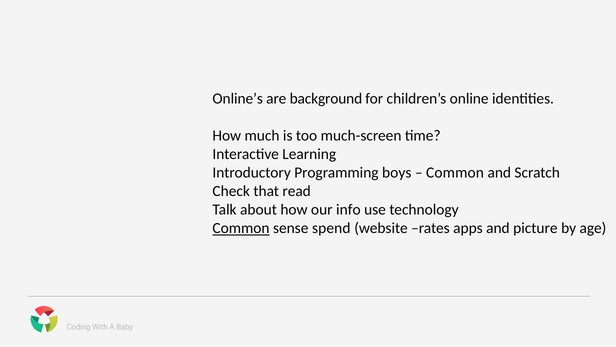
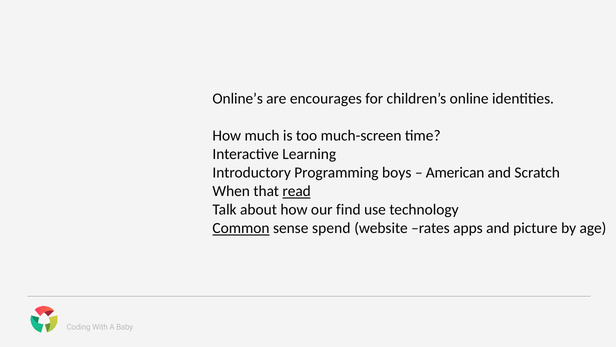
background: background -> encourages
Common at (455, 173): Common -> American
Check: Check -> When
read underline: none -> present
info: info -> find
